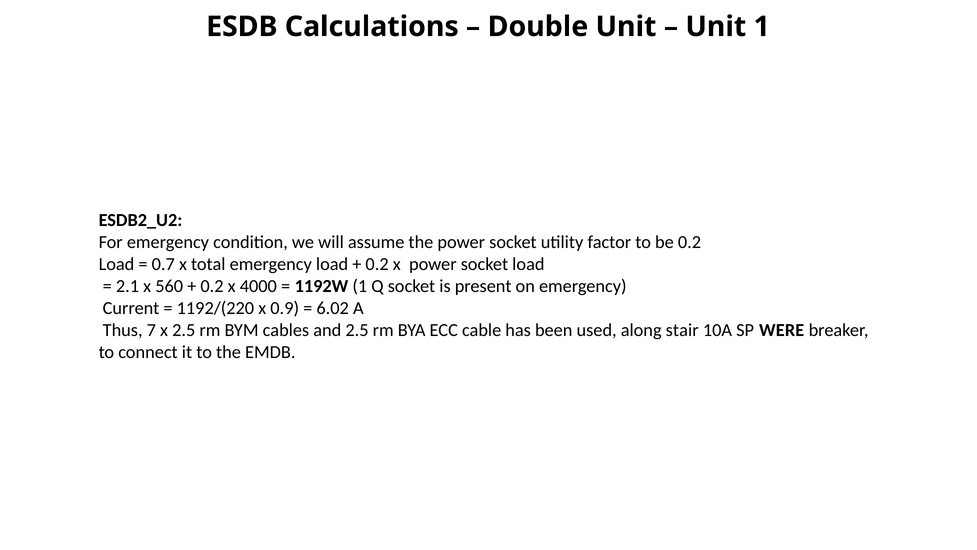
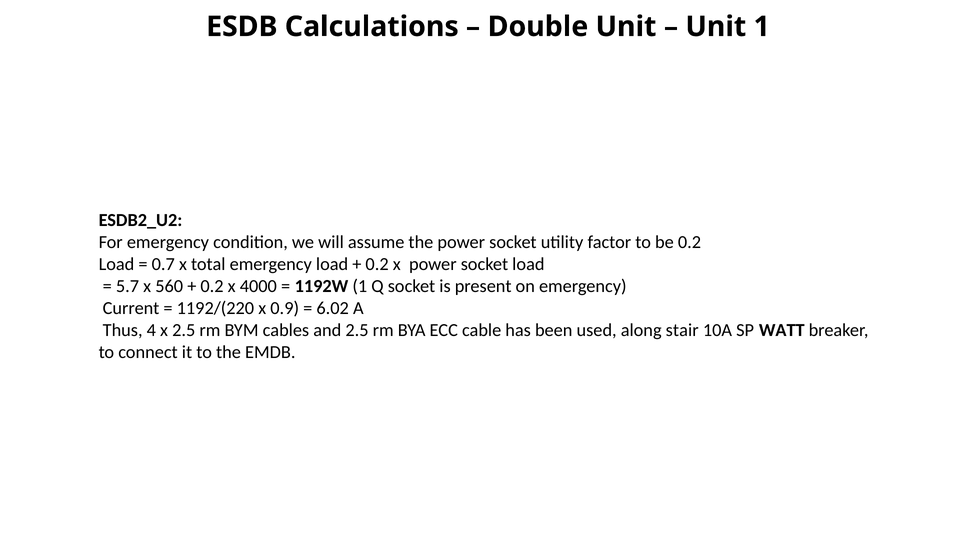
2.1: 2.1 -> 5.7
7: 7 -> 4
WERE: WERE -> WATT
